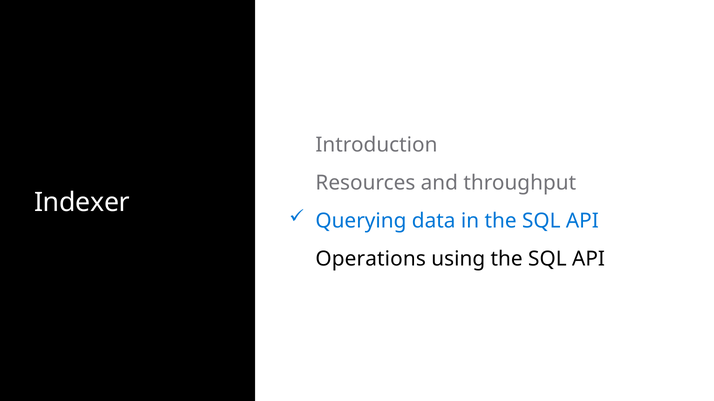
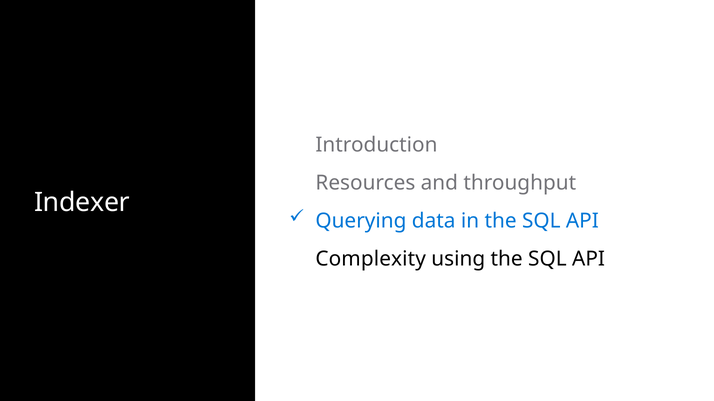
Operations: Operations -> Complexity
